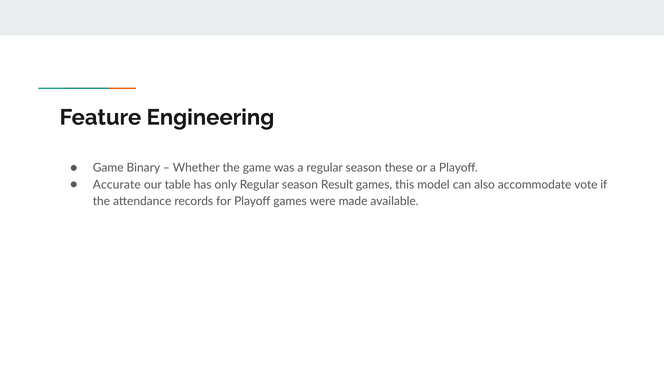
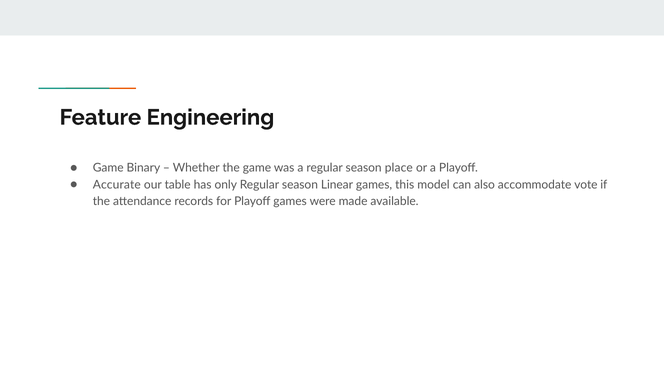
these: these -> place
Result: Result -> Linear
